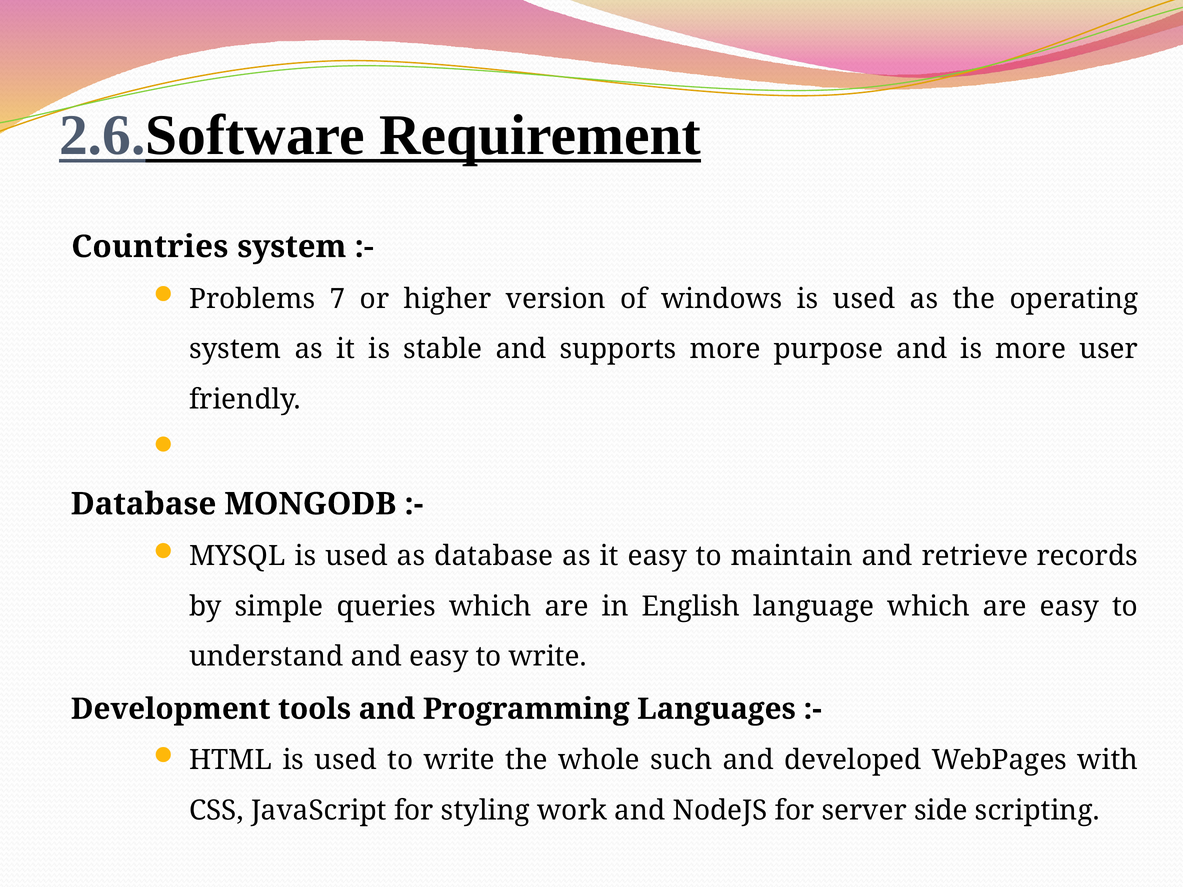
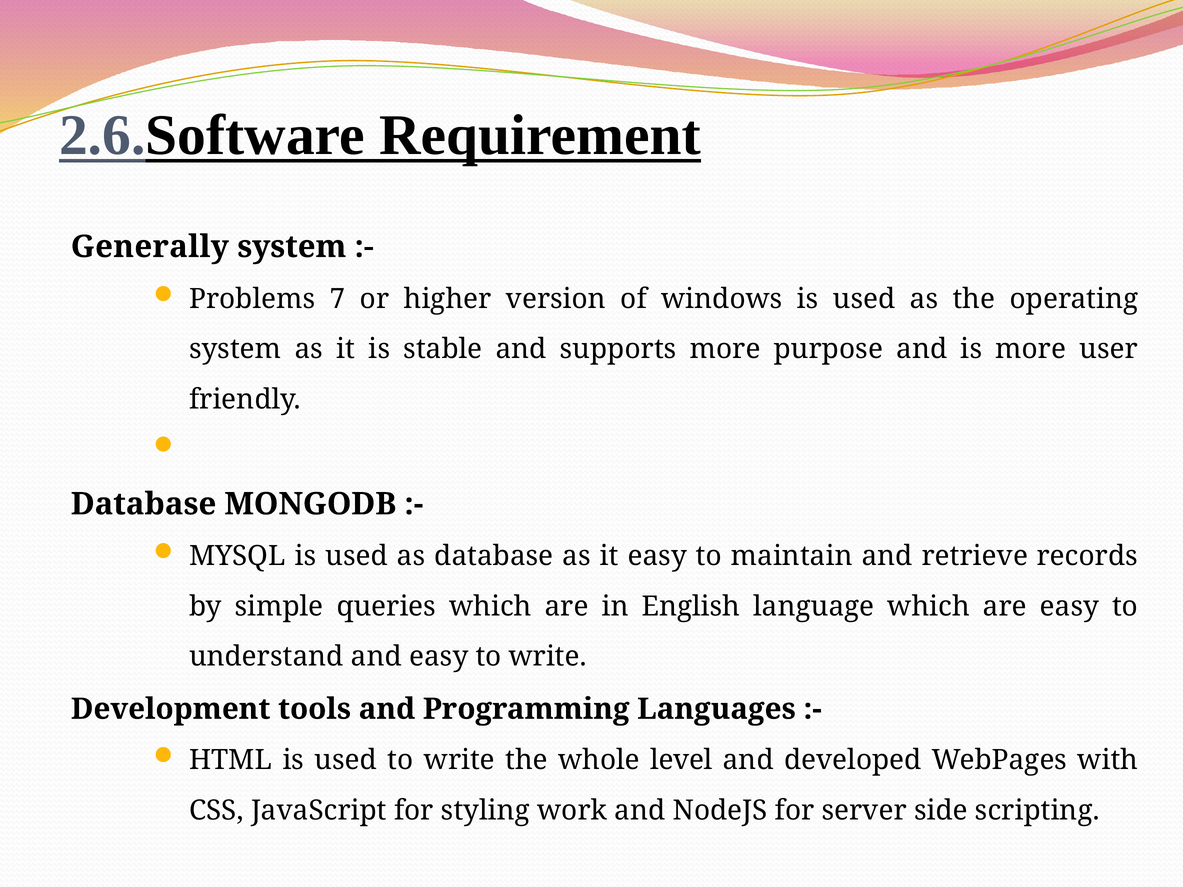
Countries: Countries -> Generally
such: such -> level
